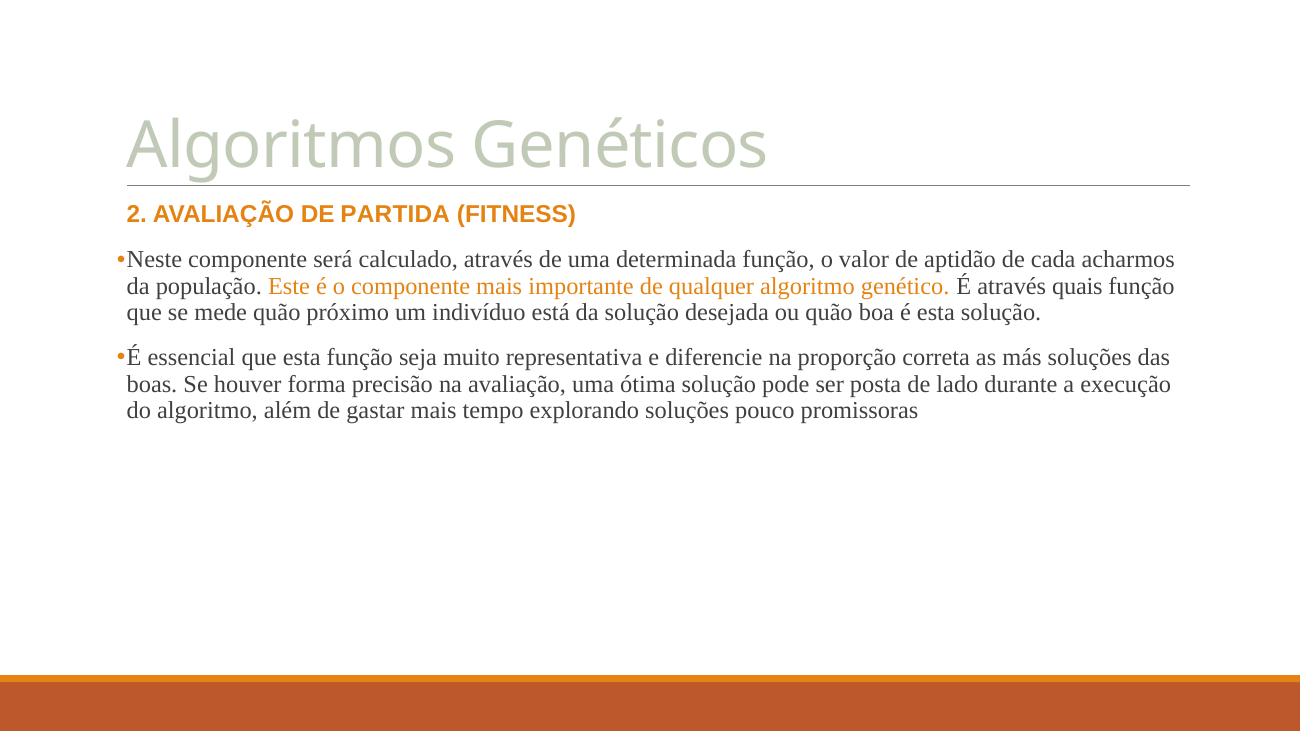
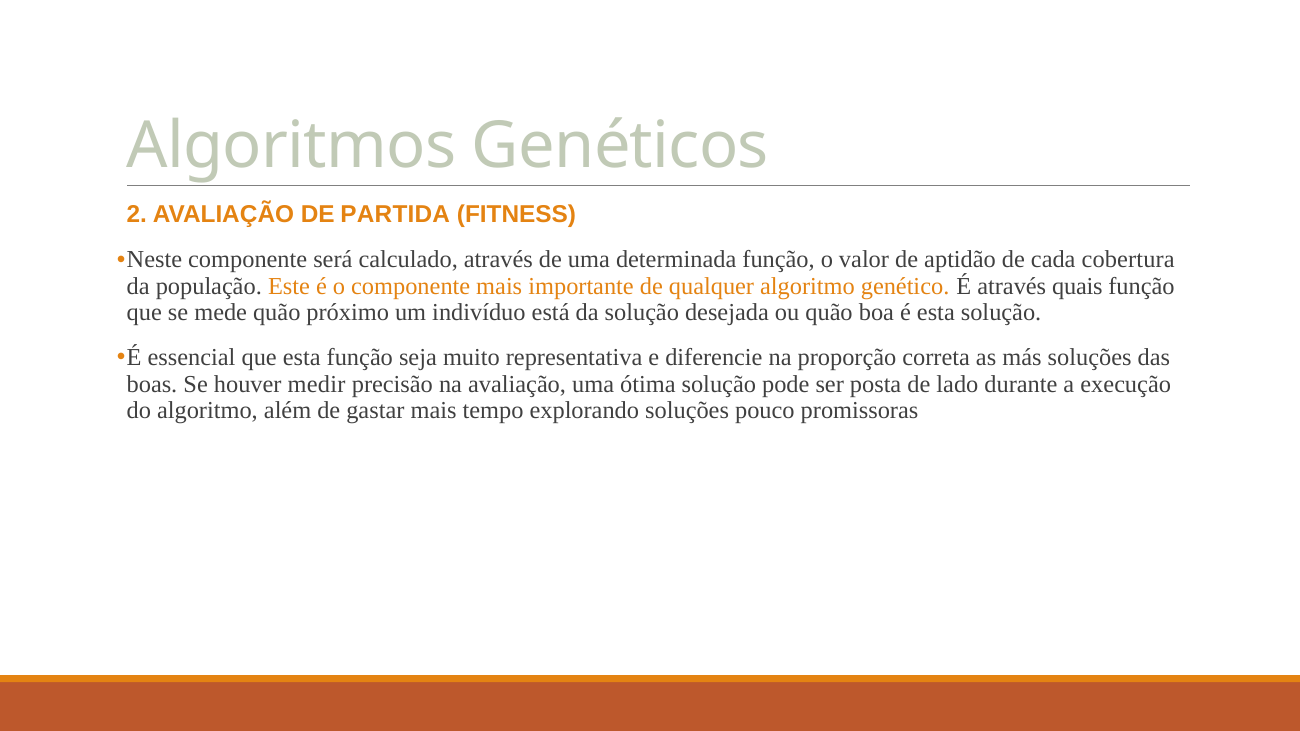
acharmos: acharmos -> cobertura
forma: forma -> medir
